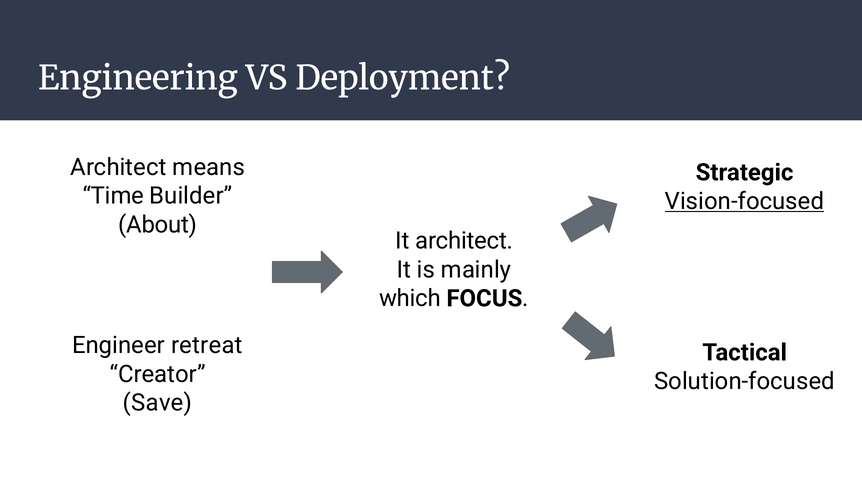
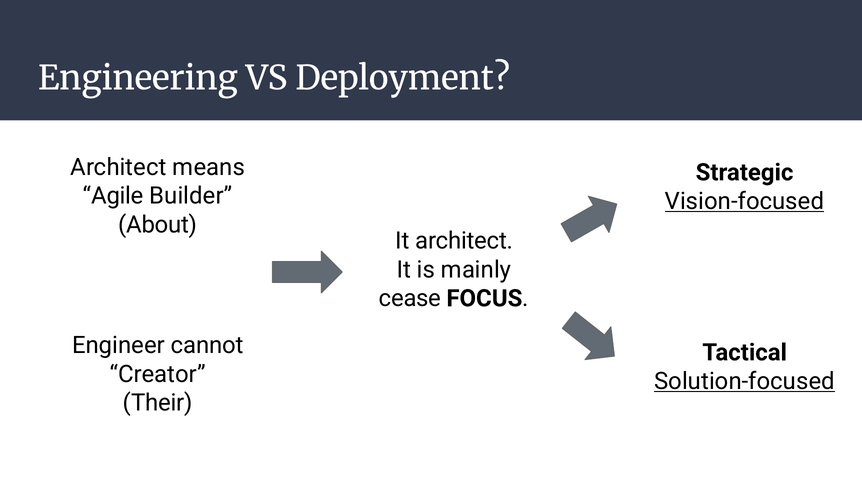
Time: Time -> Agile
which: which -> cease
retreat: retreat -> cannot
Solution-focused underline: none -> present
Save: Save -> Their
